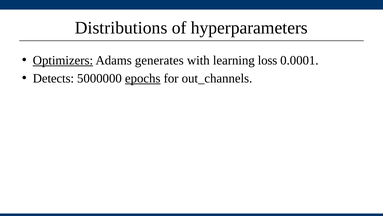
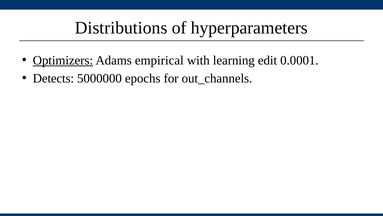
generates: generates -> empirical
loss: loss -> edit
epochs underline: present -> none
